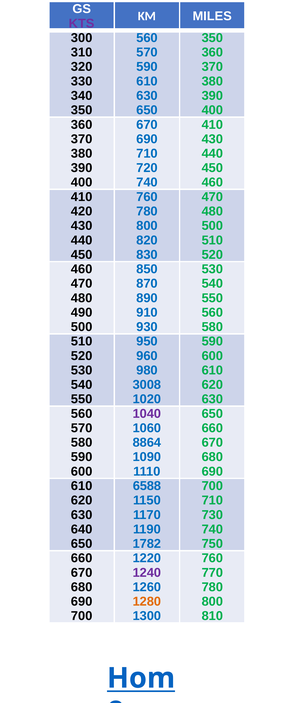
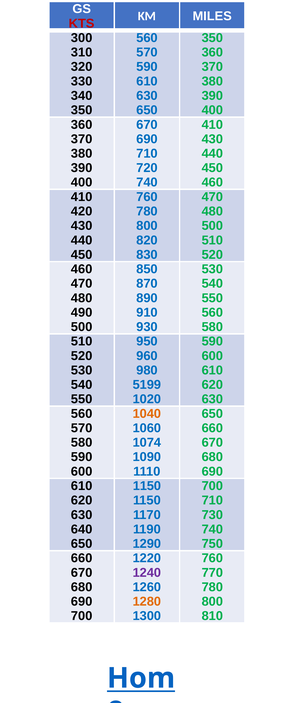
KTS colour: purple -> red
3008: 3008 -> 5199
1040 colour: purple -> orange
8864: 8864 -> 1074
6588 at (147, 486): 6588 -> 1150
1782: 1782 -> 1290
